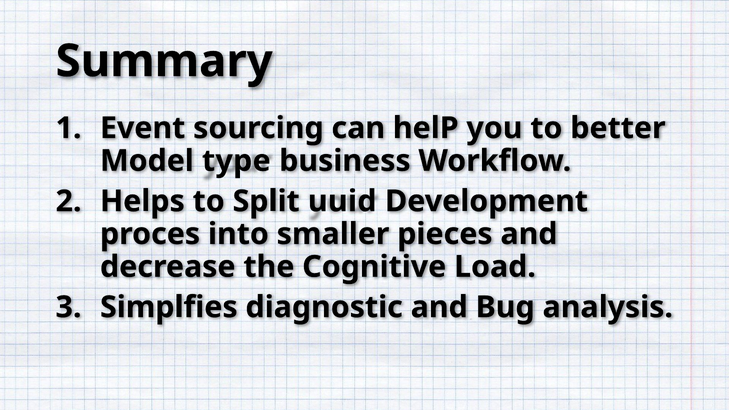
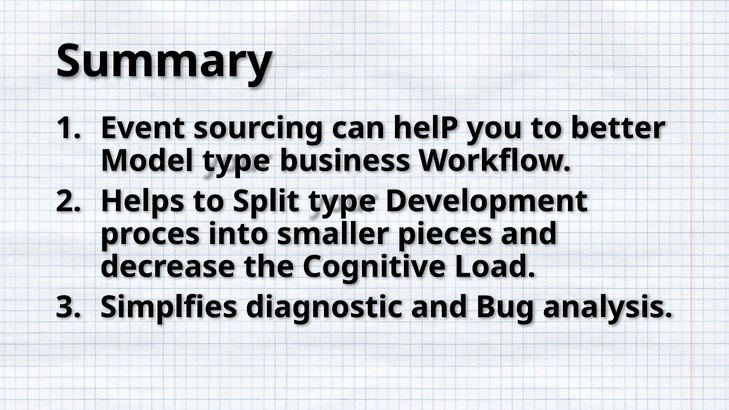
Split uuid: uuid -> type
